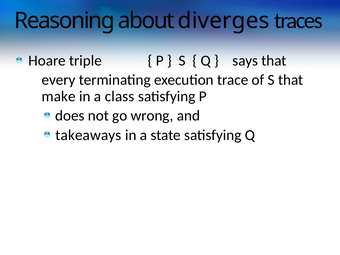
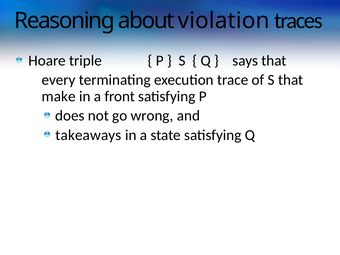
diverges: diverges -> violation
class: class -> front
